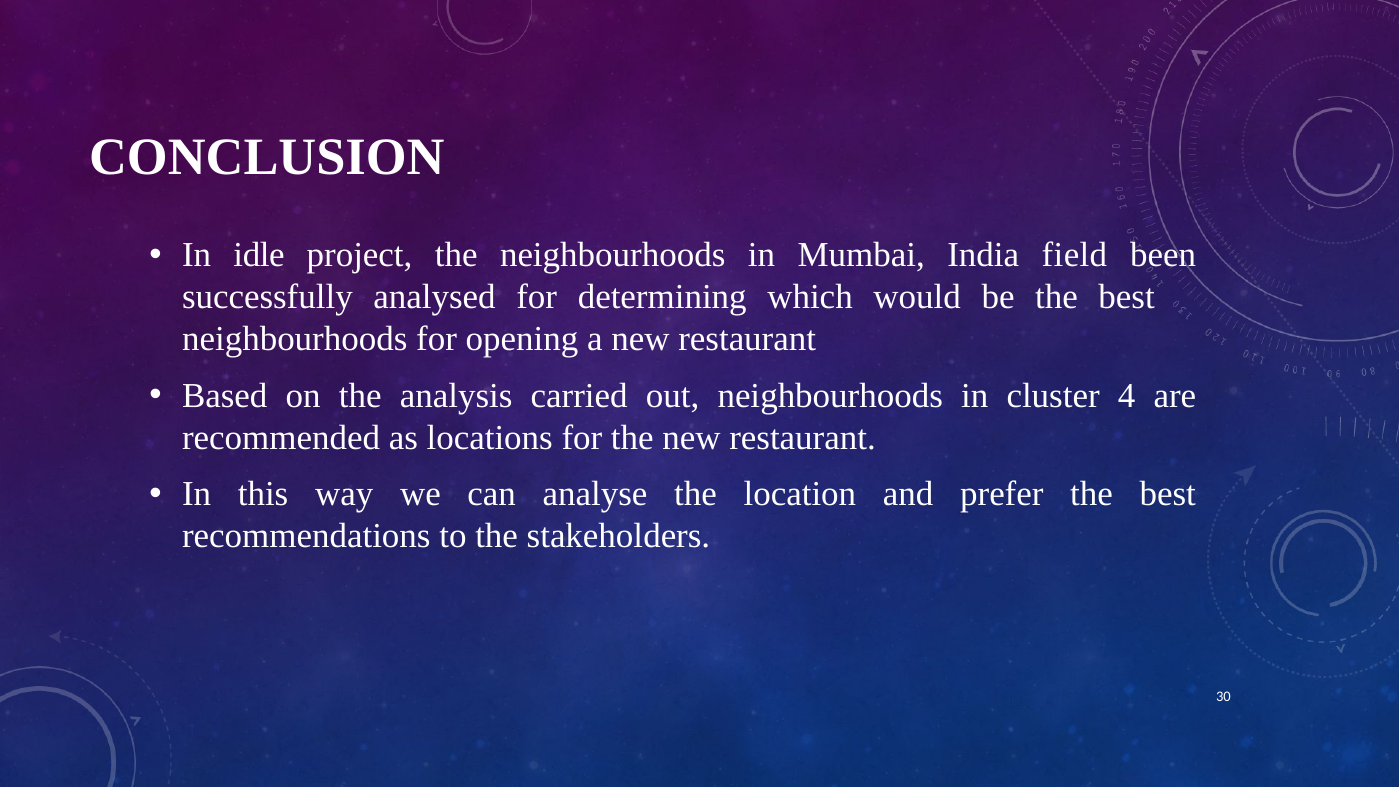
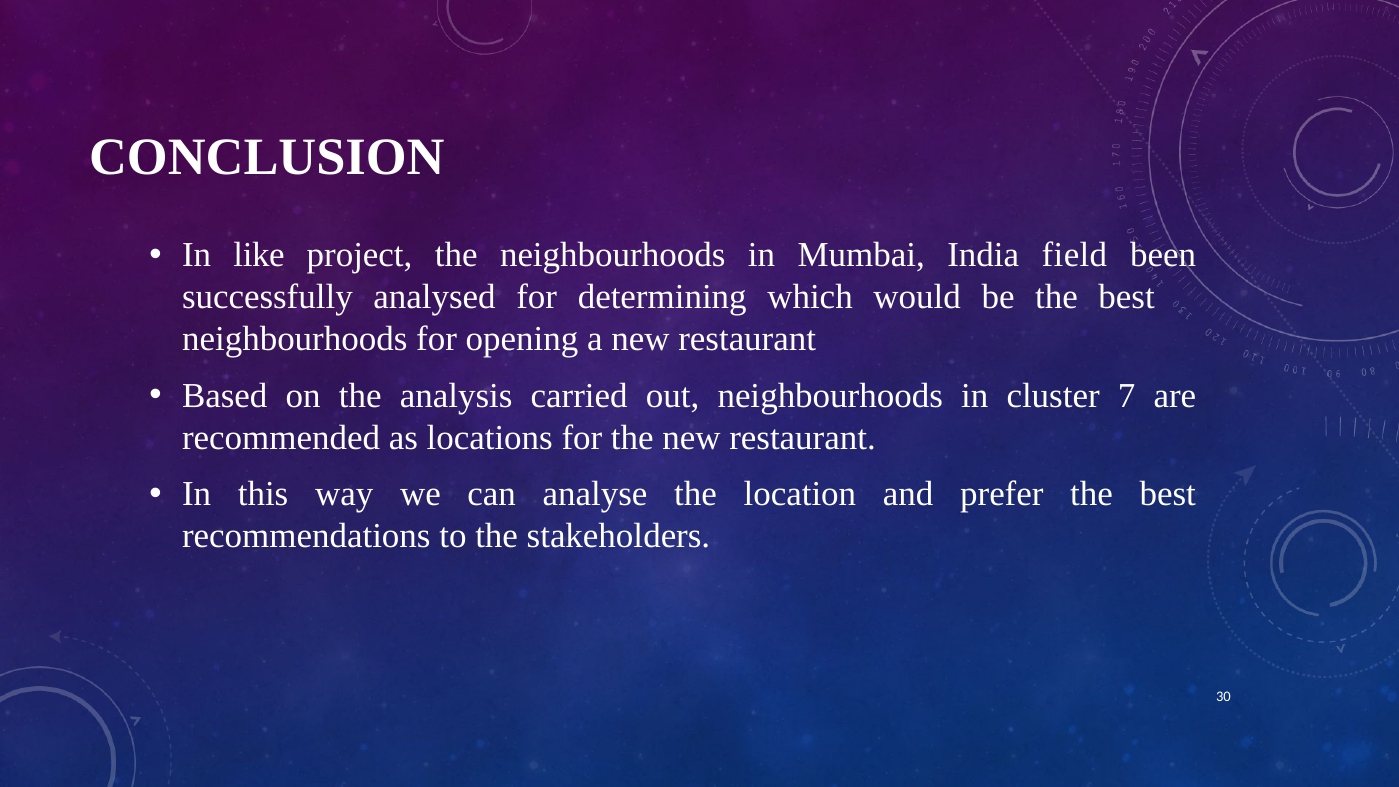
idle: idle -> like
4: 4 -> 7
